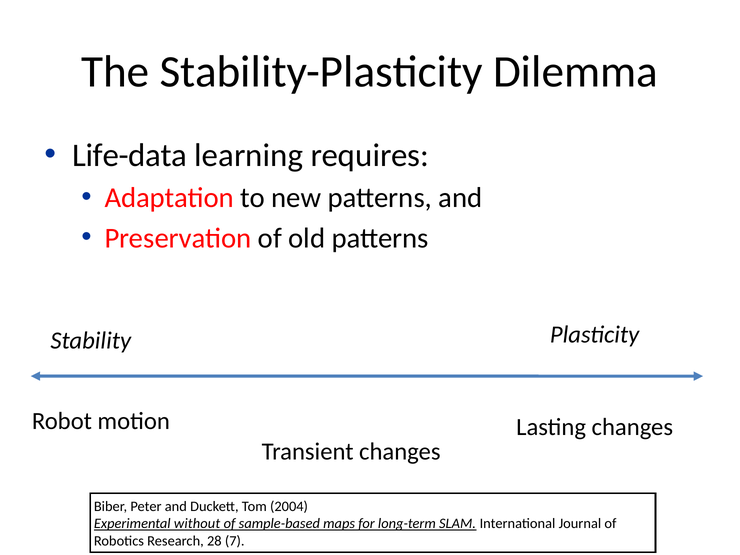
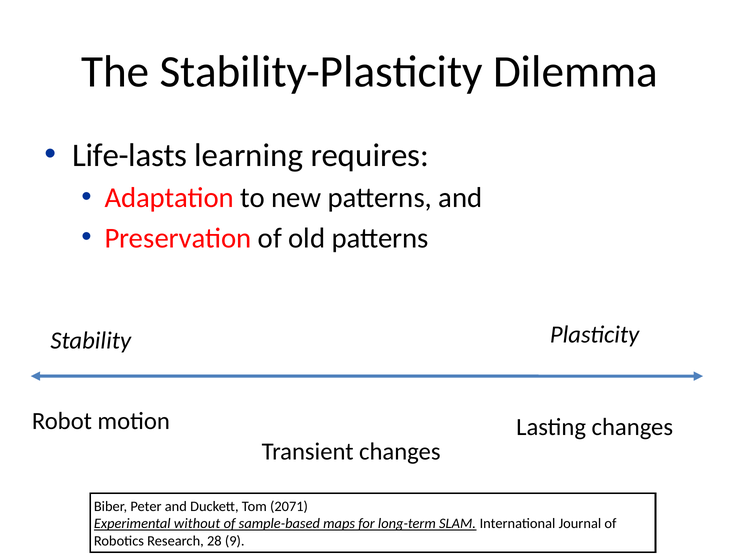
Life-data: Life-data -> Life-lasts
2004: 2004 -> 2071
7: 7 -> 9
